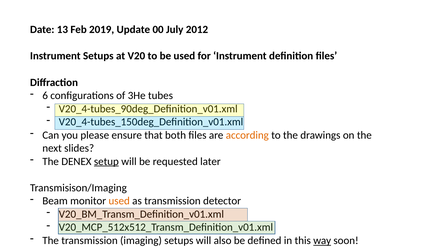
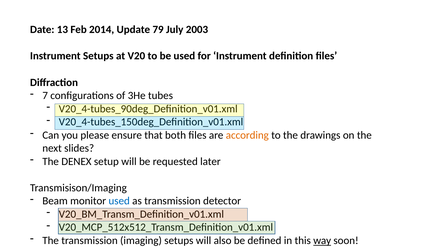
2019: 2019 -> 2014
00: 00 -> 79
2012: 2012 -> 2003
6: 6 -> 7
setup underline: present -> none
used at (119, 200) colour: orange -> blue
